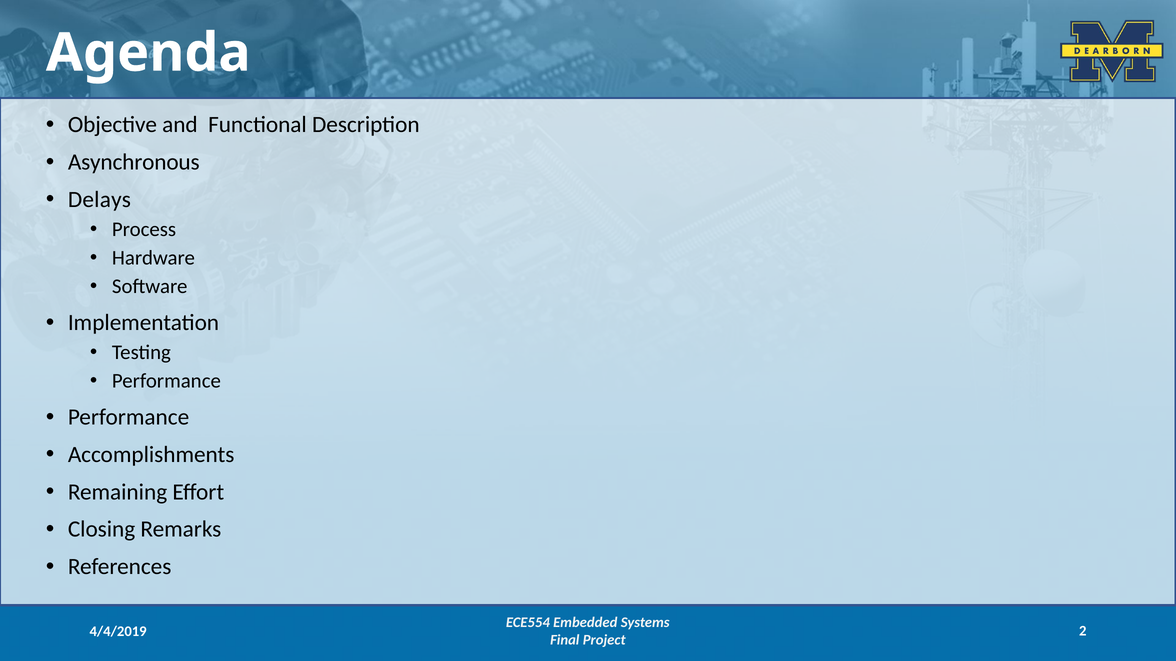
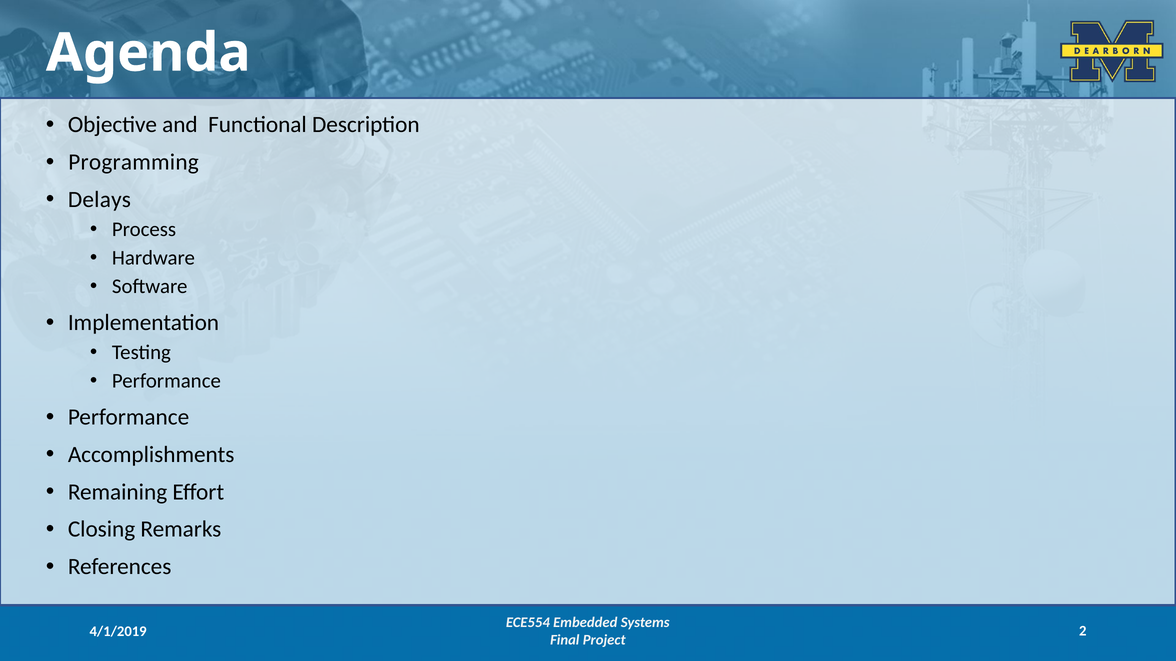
Asynchronous: Asynchronous -> Programming
4/4/2019: 4/4/2019 -> 4/1/2019
